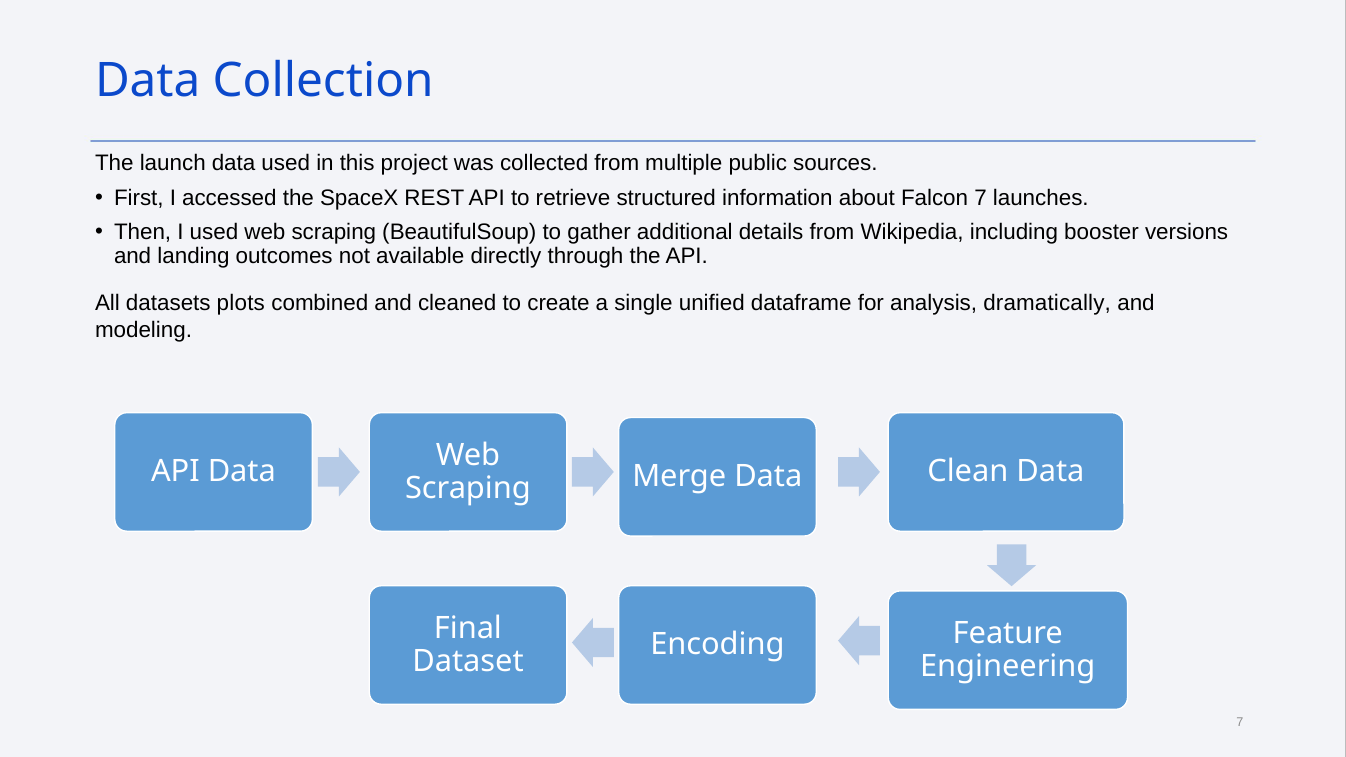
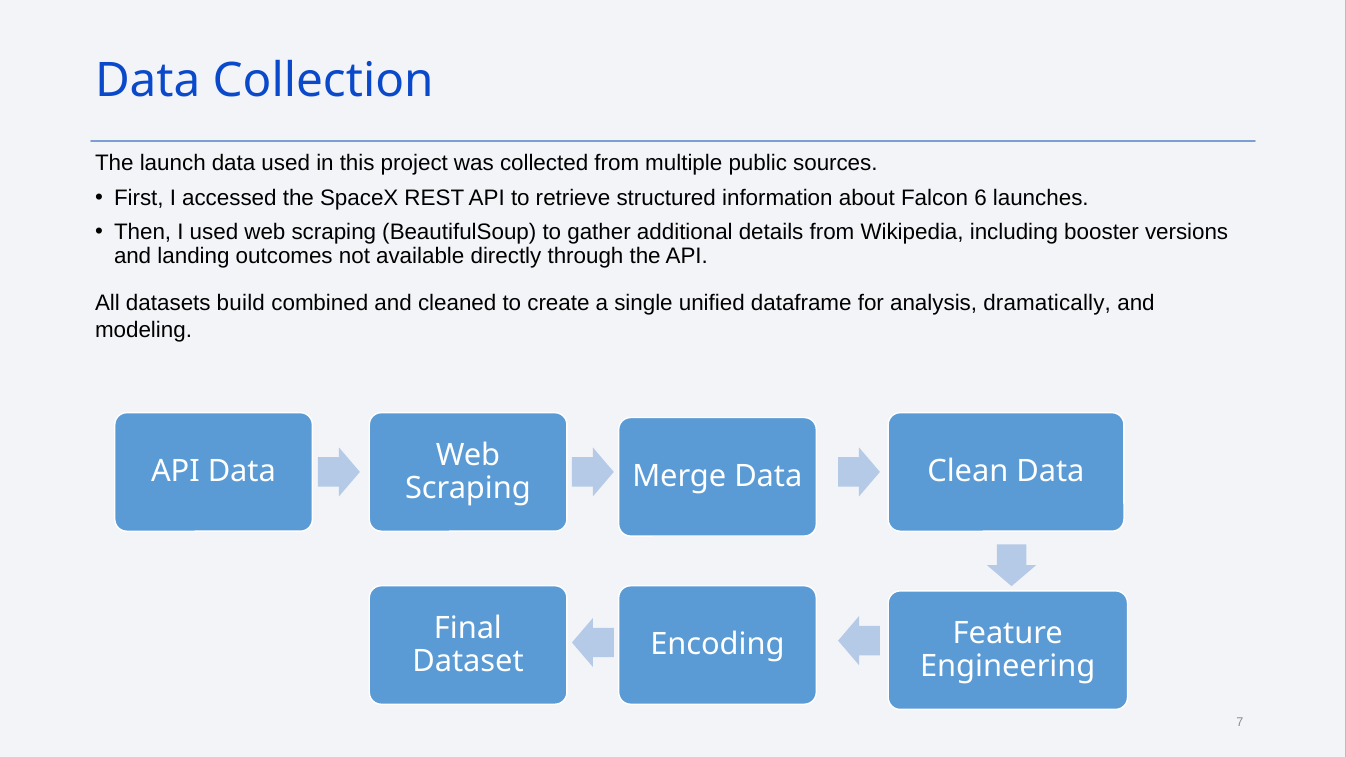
Falcon 7: 7 -> 6
plots: plots -> build
